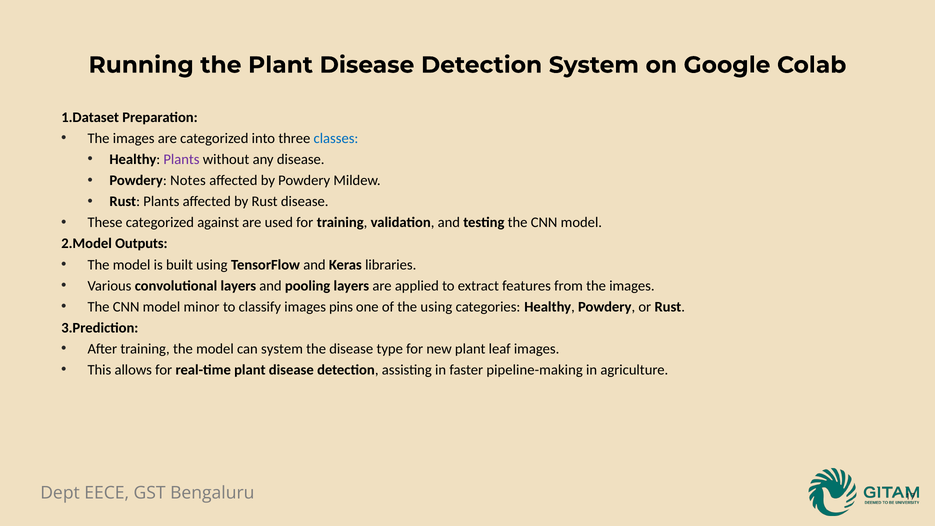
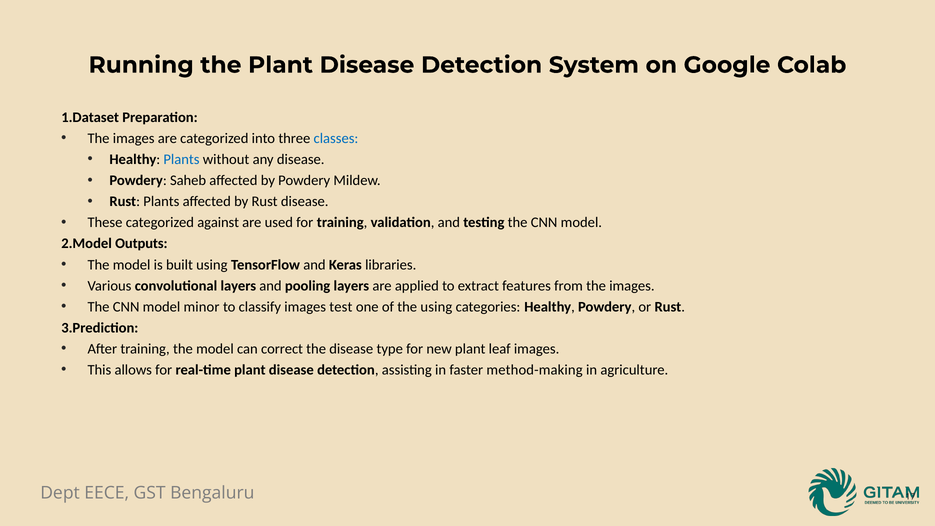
Plants at (182, 159) colour: purple -> blue
Notes: Notes -> Saheb
pins: pins -> test
can system: system -> correct
pipeline-making: pipeline-making -> method-making
